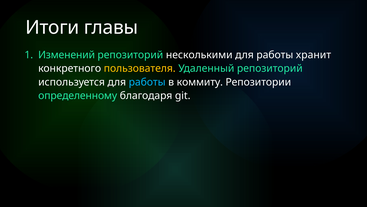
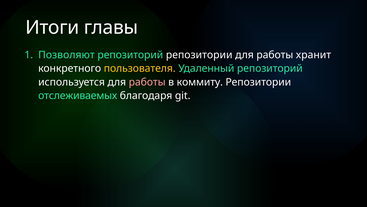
Изменений: Изменений -> Позволяют
репозиторий несколькими: несколькими -> репозитории
работы at (147, 82) colour: light blue -> pink
определенному: определенному -> отслеживаемых
